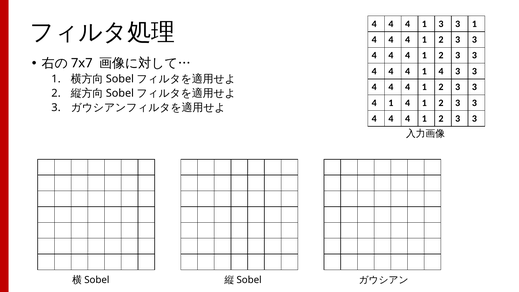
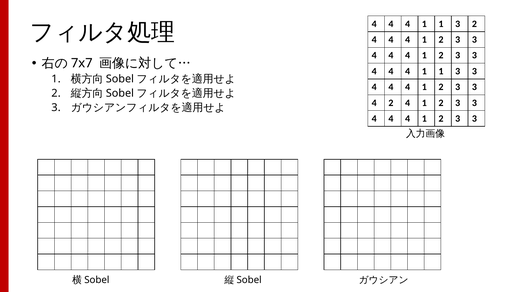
3 at (441, 24): 3 -> 1
3 1: 1 -> 2
4 at (441, 71): 4 -> 1
1 at (391, 103): 1 -> 2
